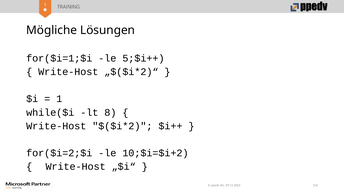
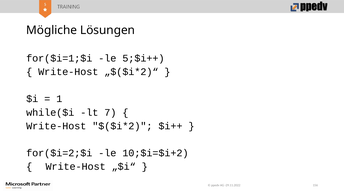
8: 8 -> 7
